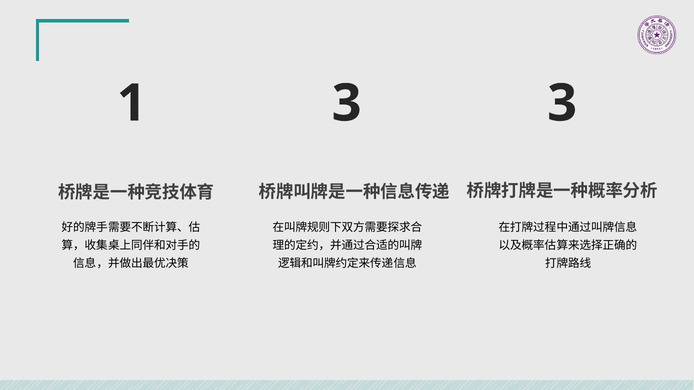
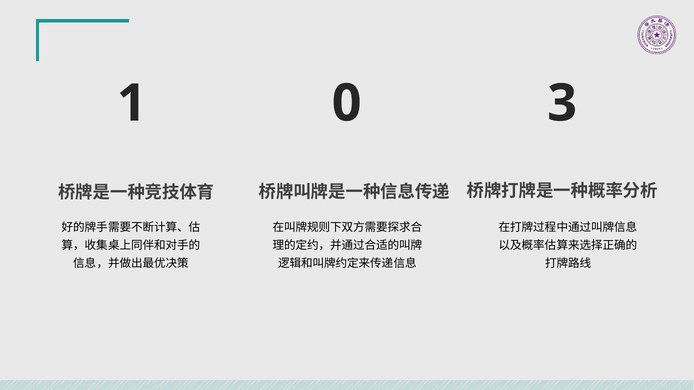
1 3: 3 -> 0
